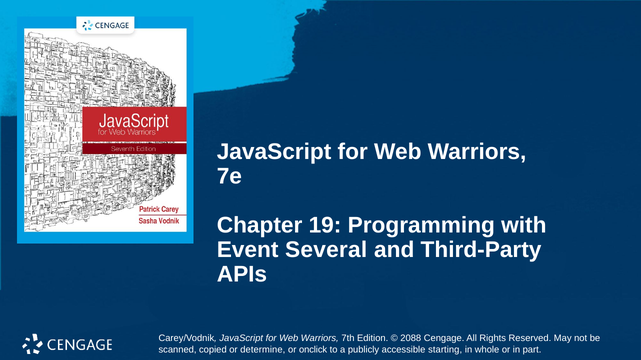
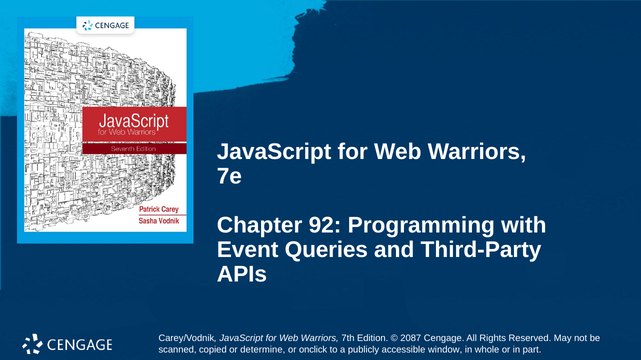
19: 19 -> 92
Several: Several -> Queries
2088: 2088 -> 2087
starting: starting -> window
